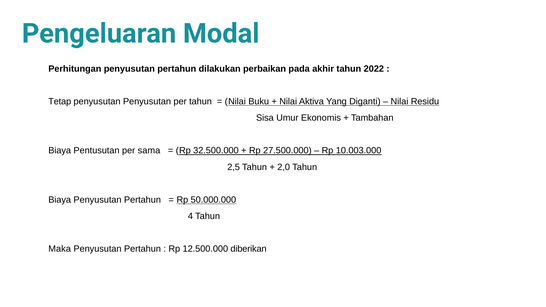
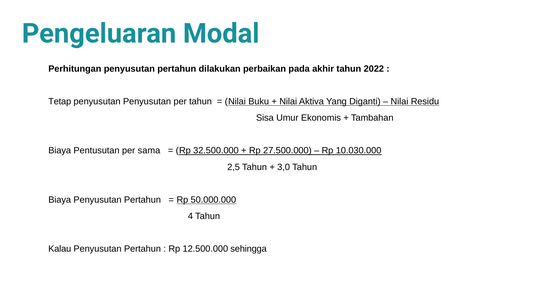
10.003.000: 10.003.000 -> 10.030.000
2,0: 2,0 -> 3,0
Maka: Maka -> Kalau
diberikan: diberikan -> sehingga
